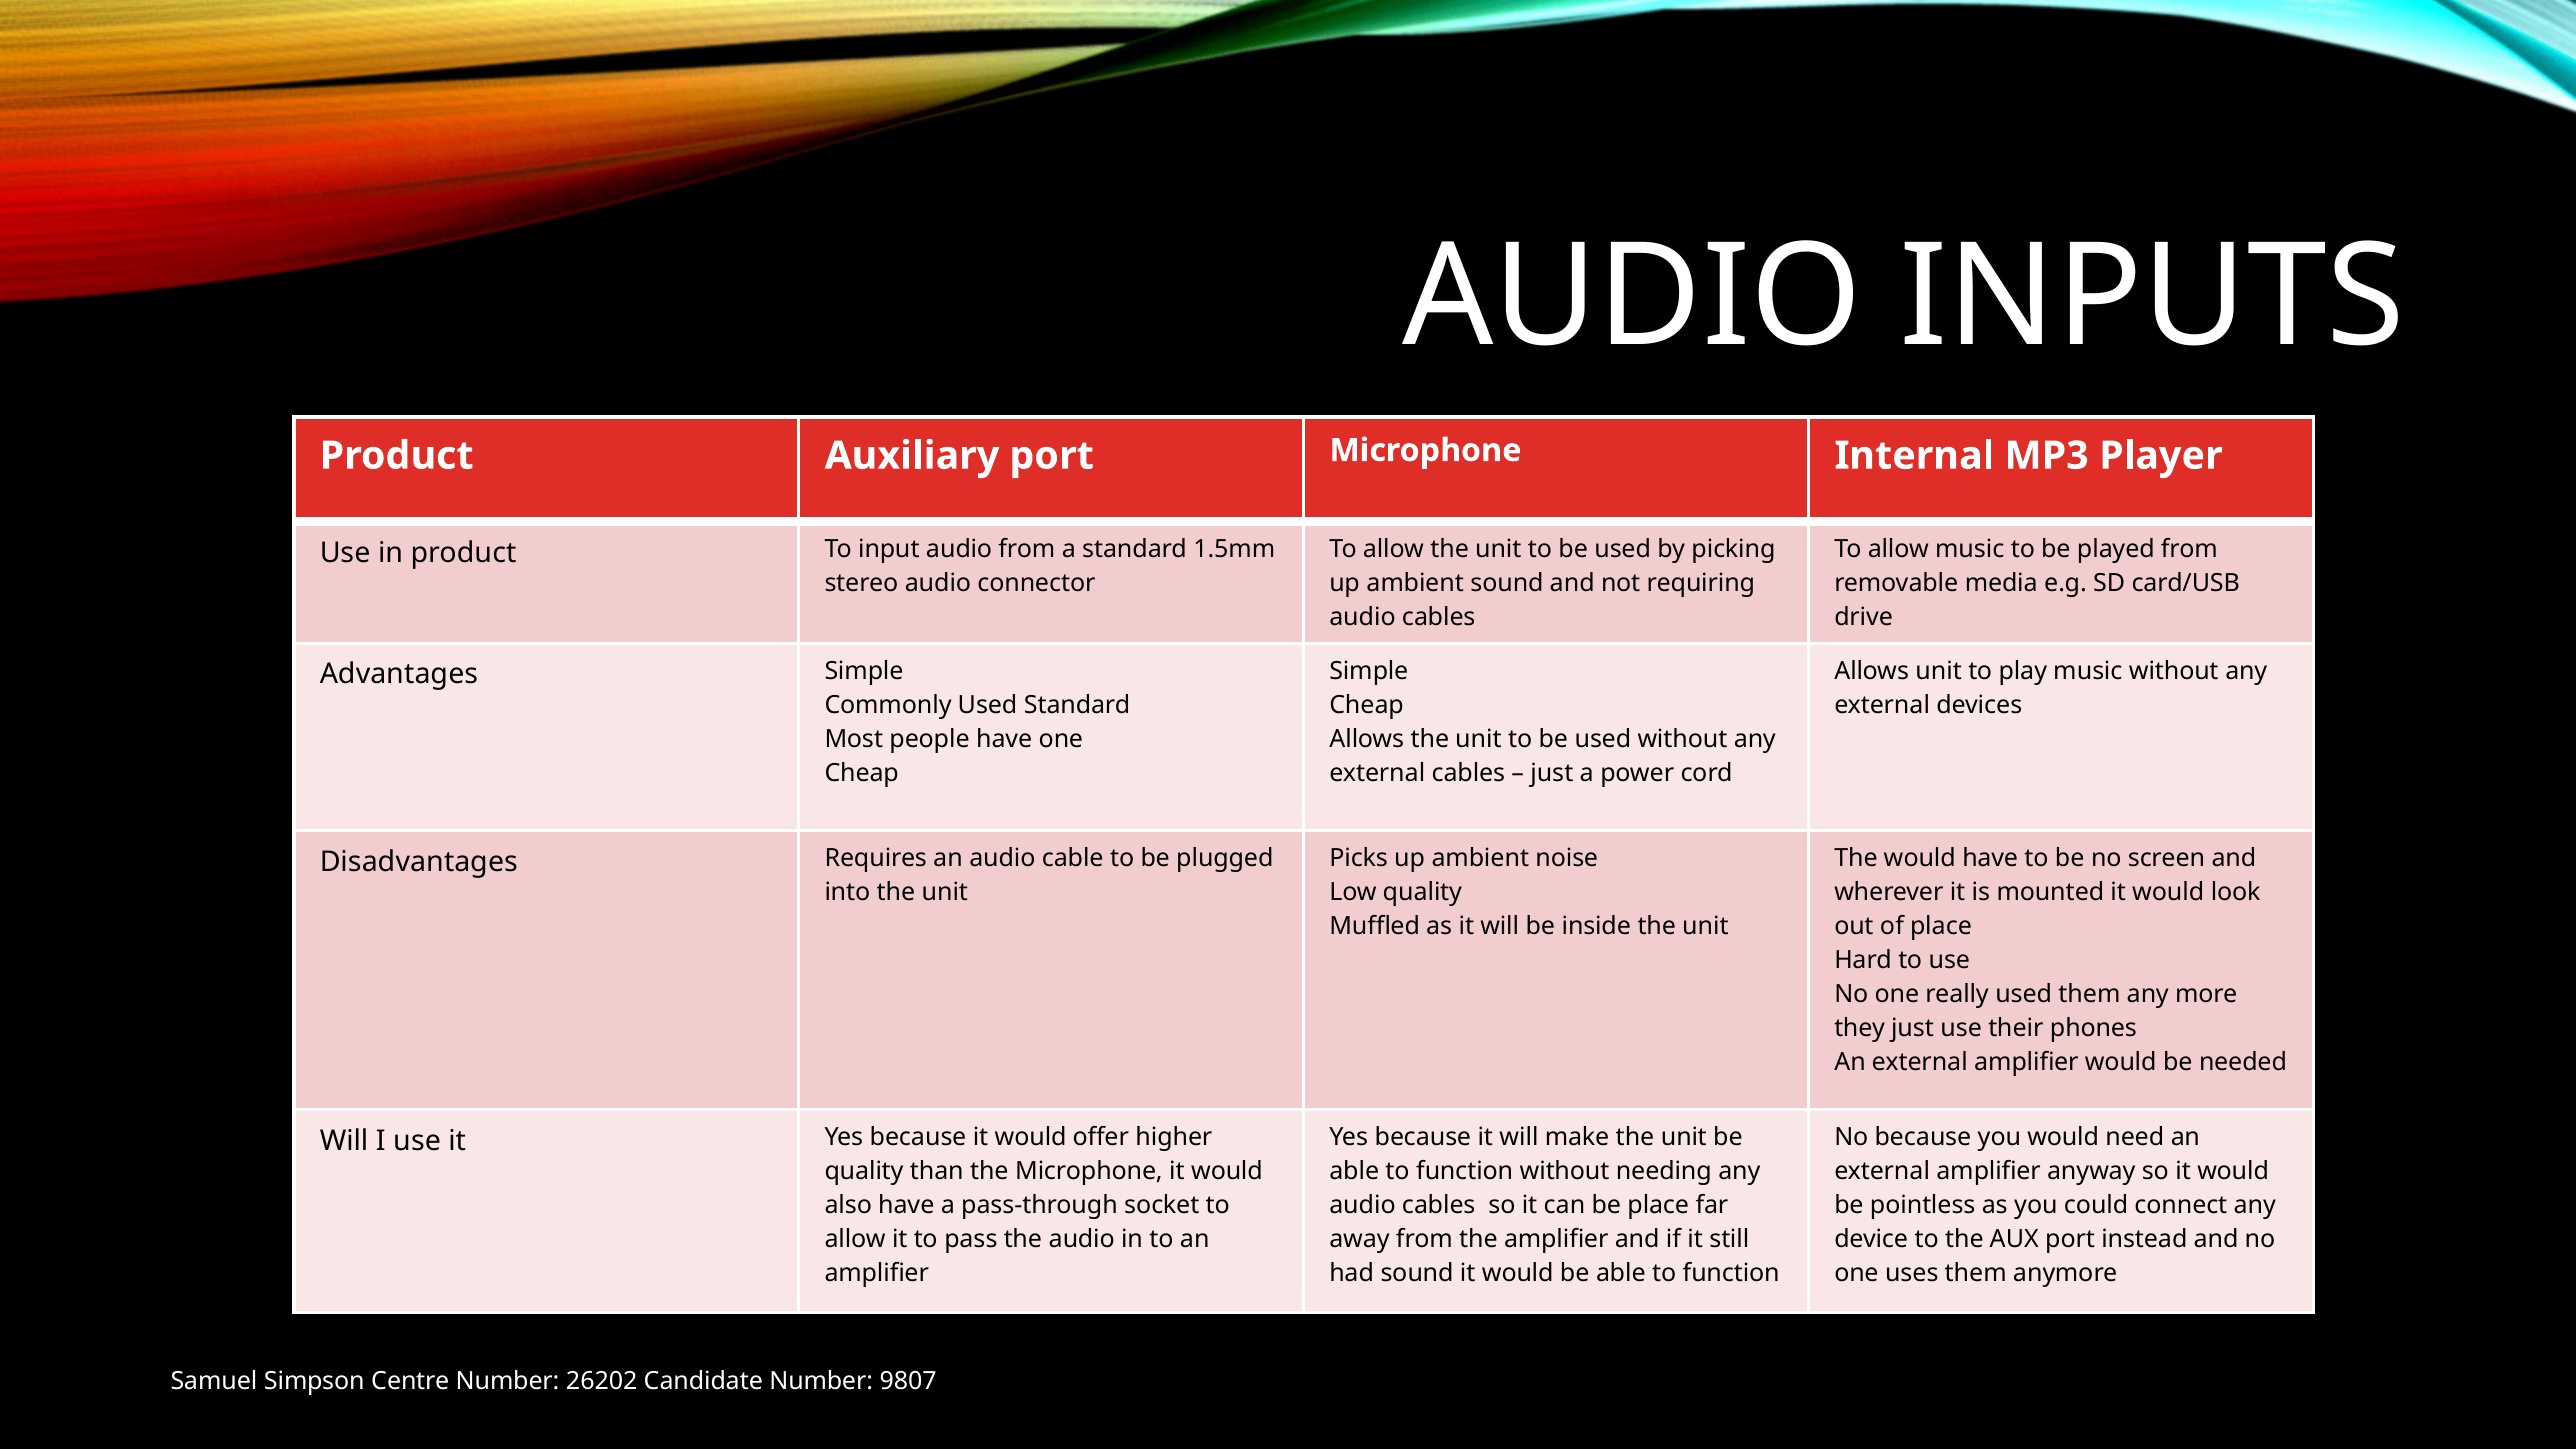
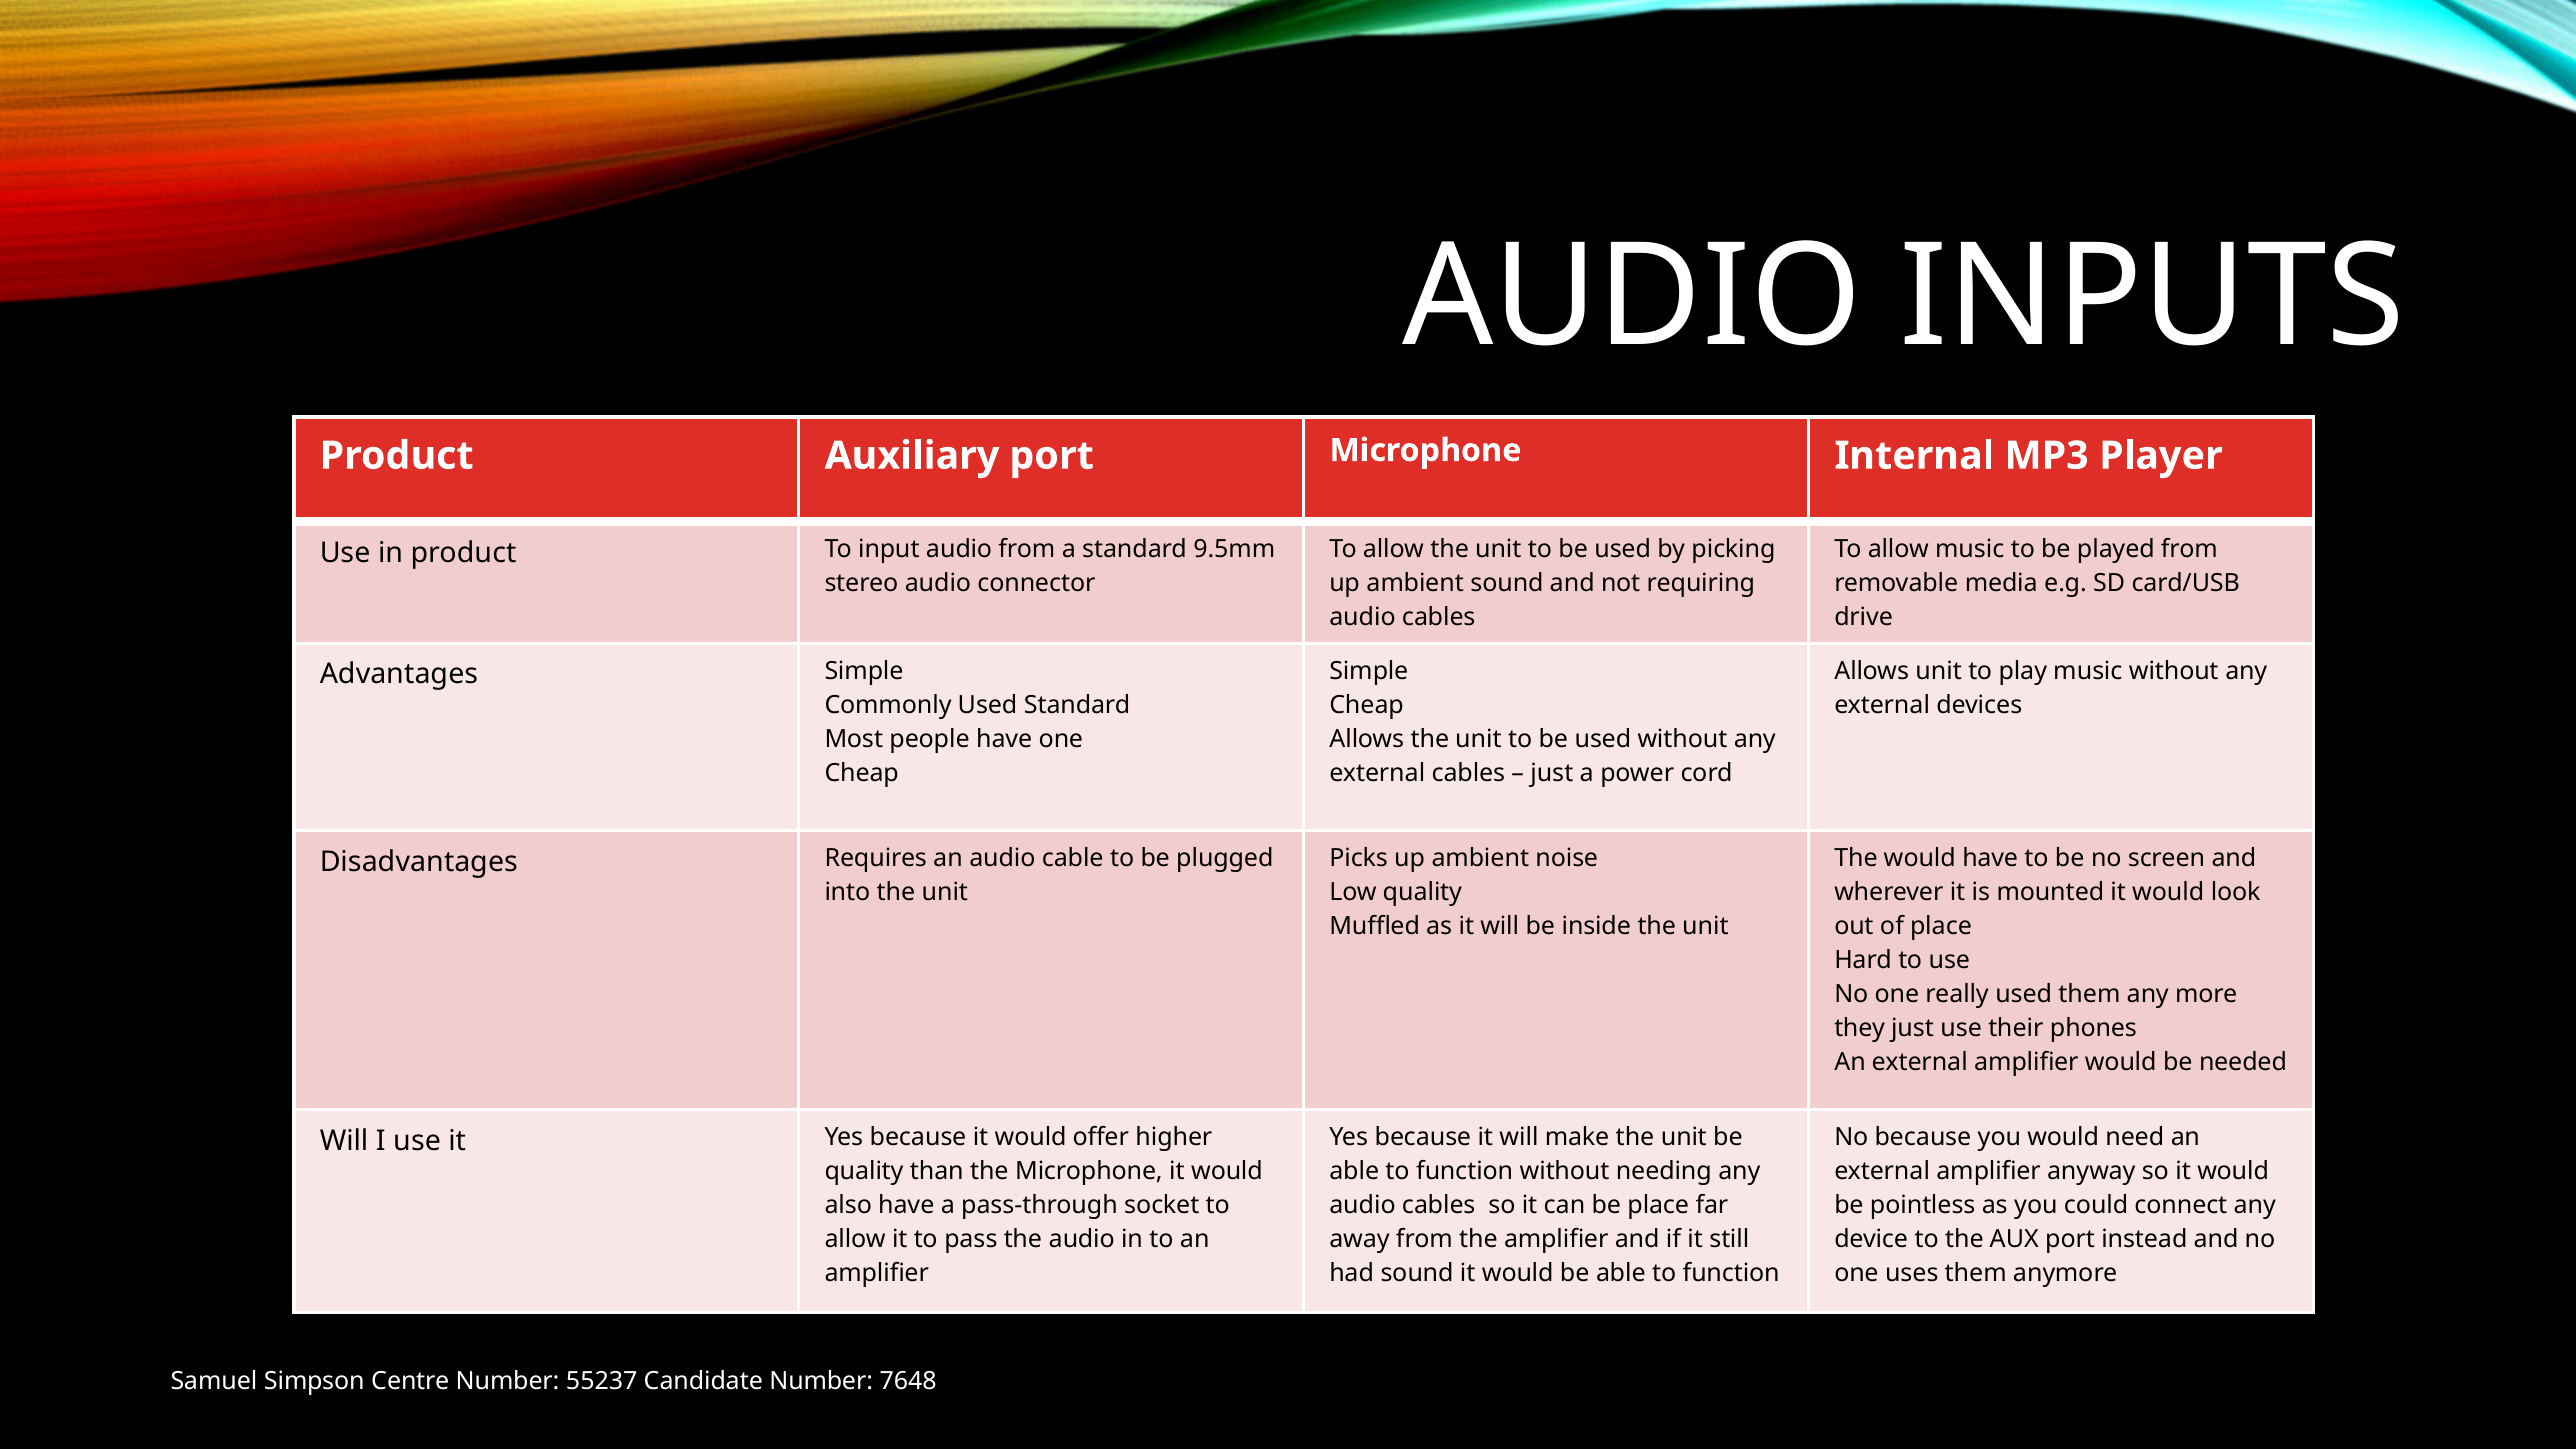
1.5mm: 1.5mm -> 9.5mm
26202: 26202 -> 55237
9807: 9807 -> 7648
